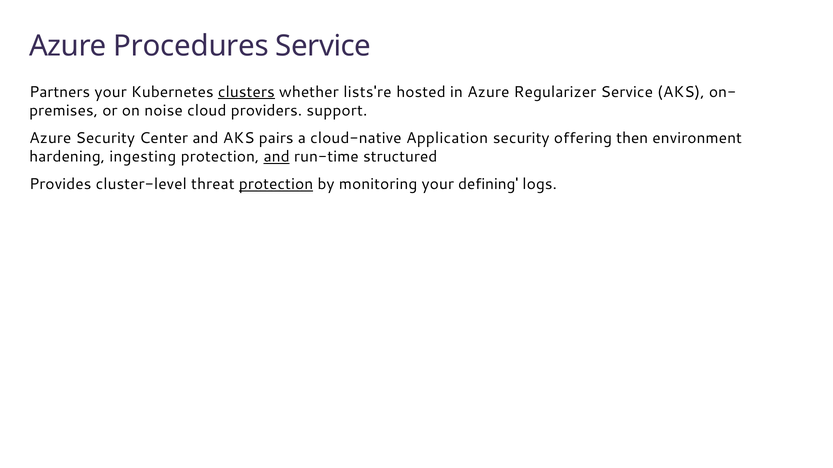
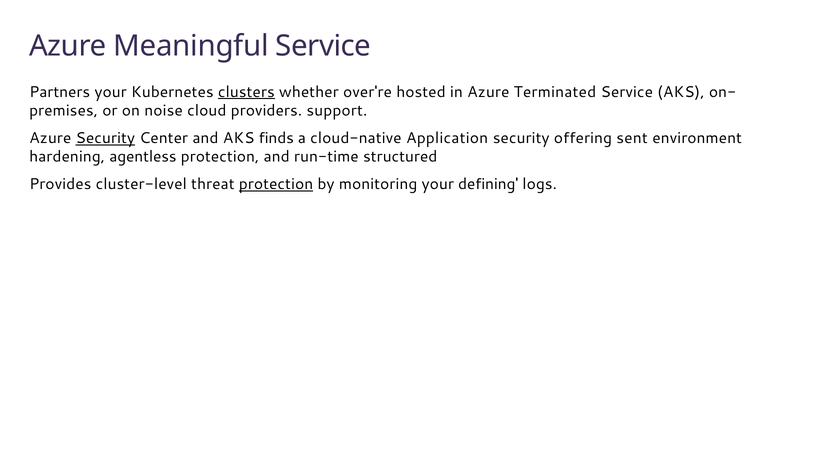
Procedures: Procedures -> Meaningful
lists're: lists're -> over're
Regularizer: Regularizer -> Terminated
Security at (105, 138) underline: none -> present
pairs: pairs -> finds
then: then -> sent
ingesting: ingesting -> agentless
and at (277, 157) underline: present -> none
